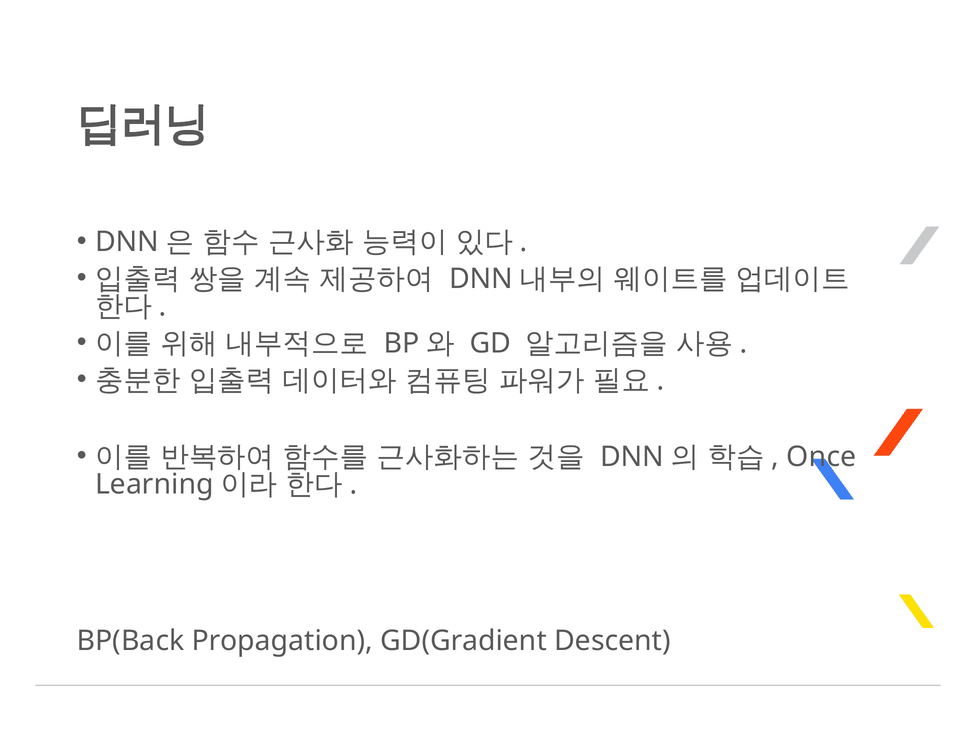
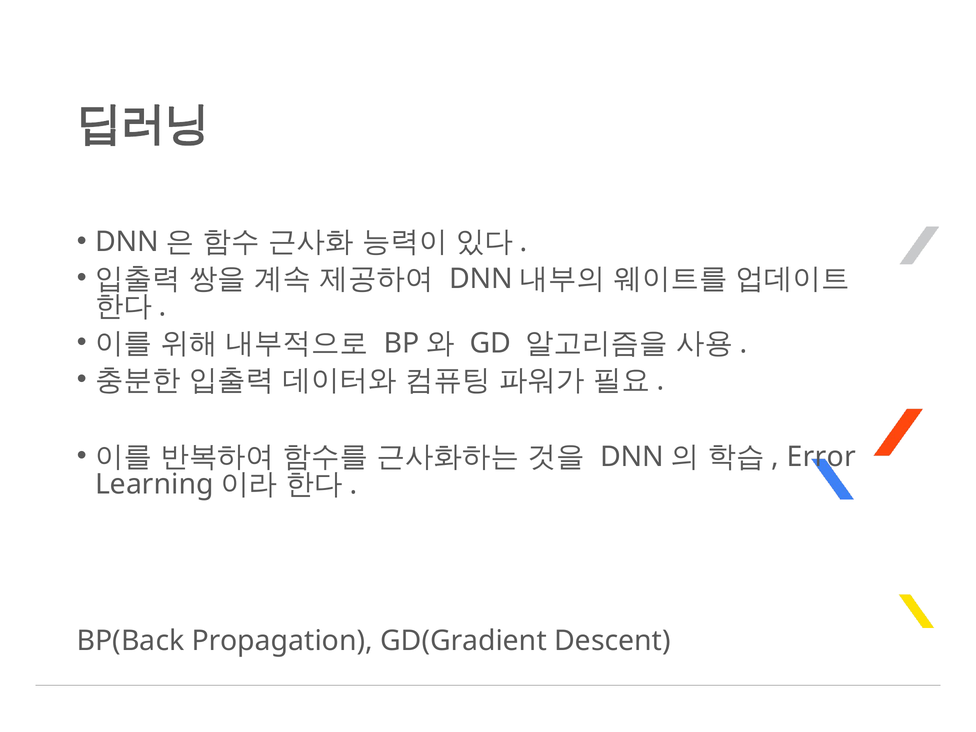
Once: Once -> Error
